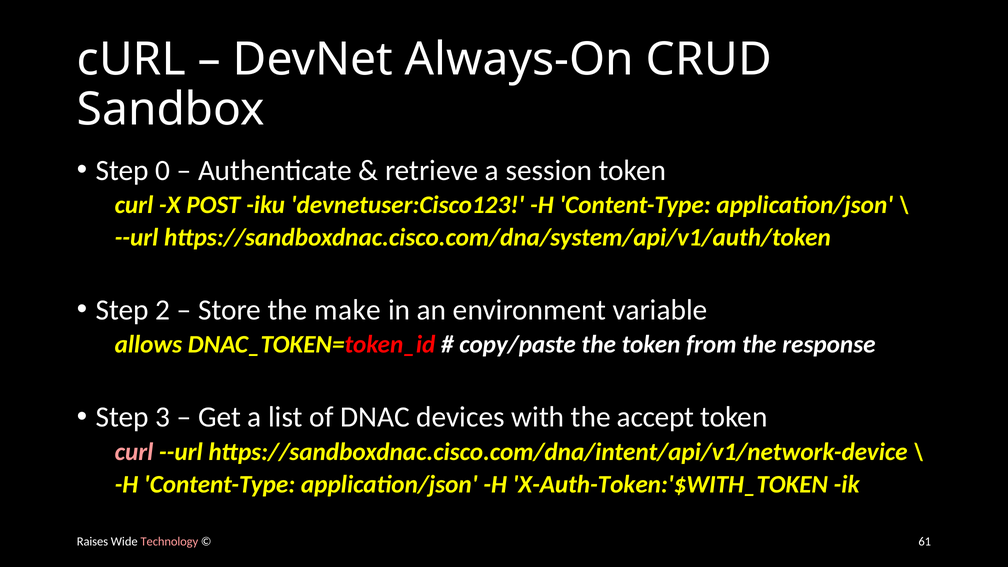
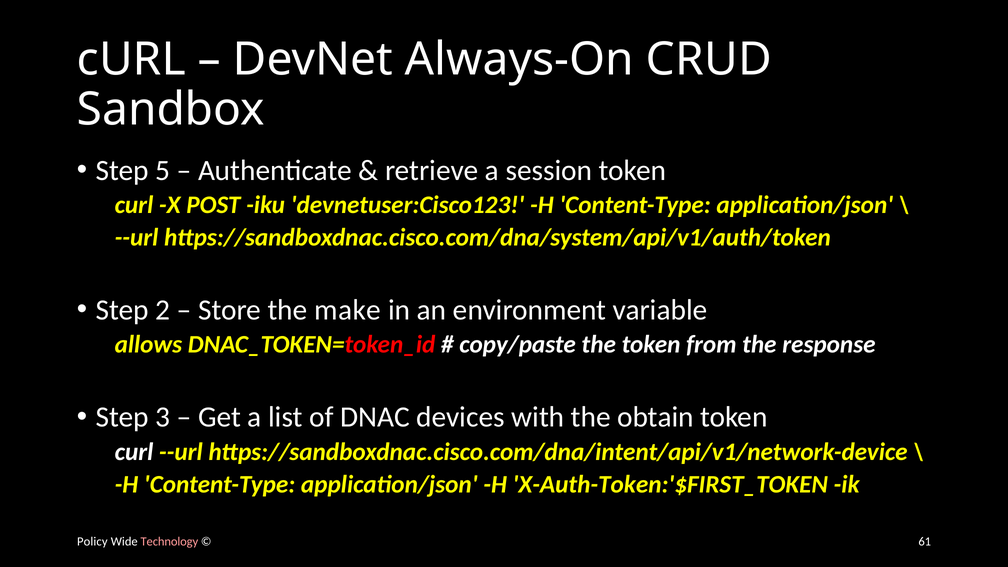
0: 0 -> 5
accept: accept -> obtain
curl at (134, 452) colour: pink -> white
X-Auth-Token:'$WITH_TOKEN: X-Auth-Token:'$WITH_TOKEN -> X-Auth-Token:'$FIRST_TOKEN
Raises: Raises -> Policy
